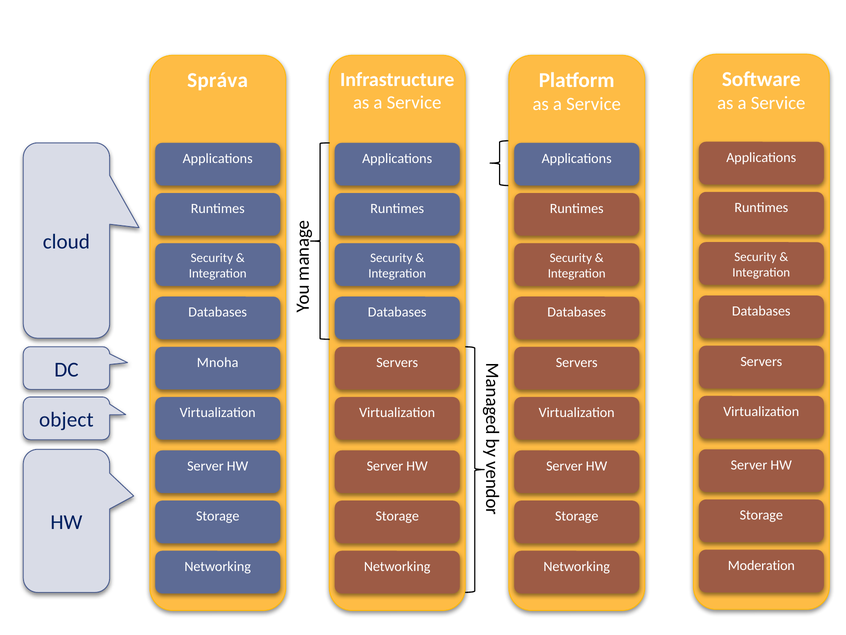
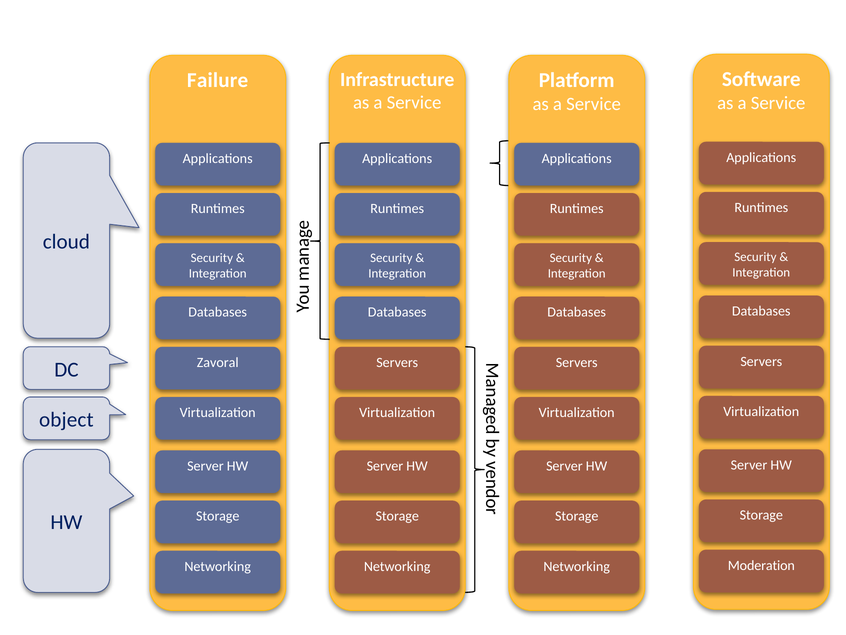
Správa: Správa -> Failure
Mnoha: Mnoha -> Zavoral
